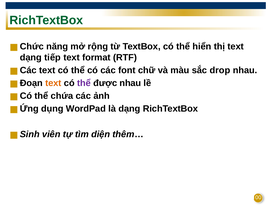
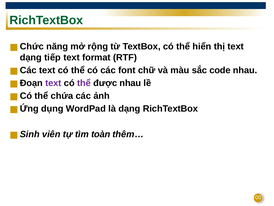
drop: drop -> code
text at (53, 83) colour: orange -> purple
diện: diện -> toàn
